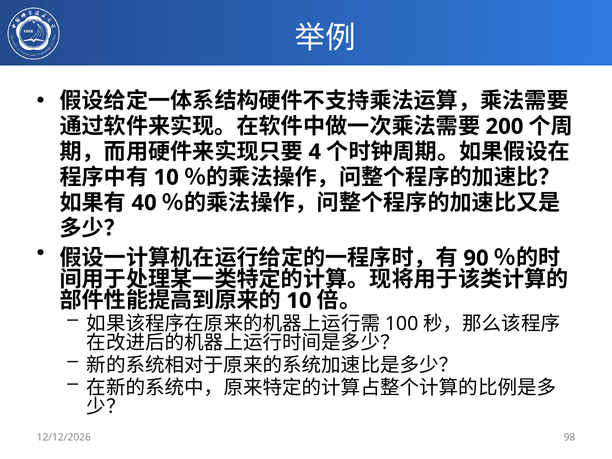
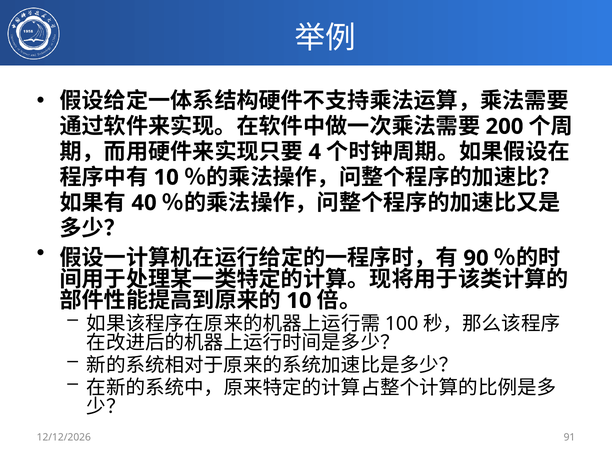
98: 98 -> 91
